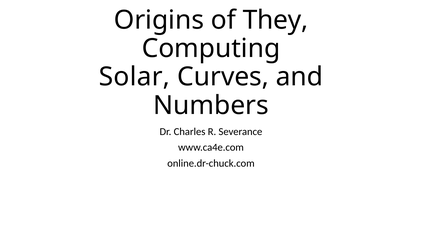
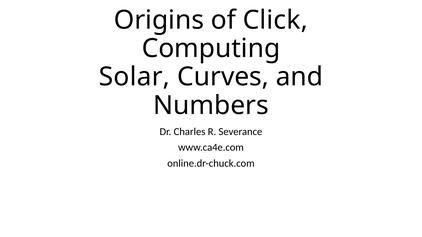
They: They -> Click
